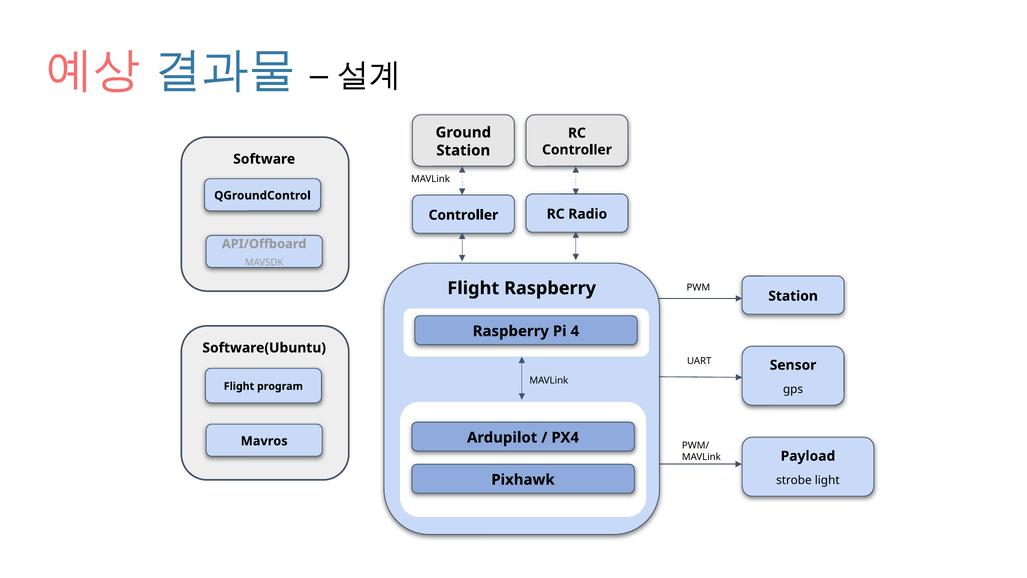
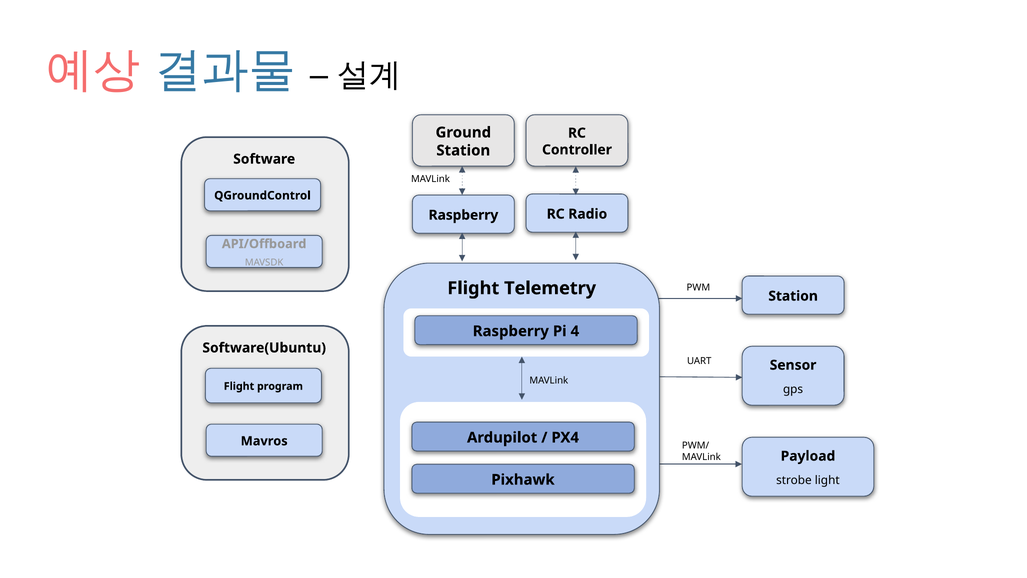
Controller at (463, 215): Controller -> Raspberry
Flight Raspberry: Raspberry -> Telemetry
